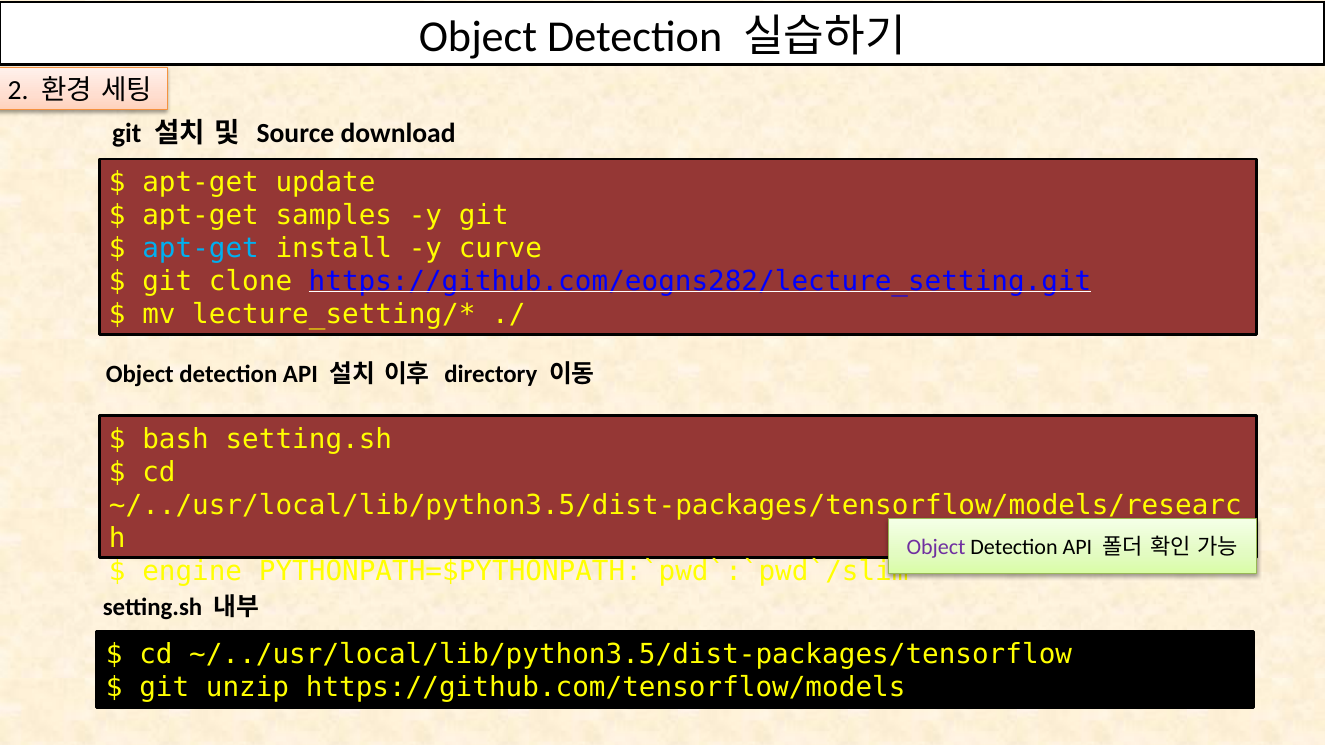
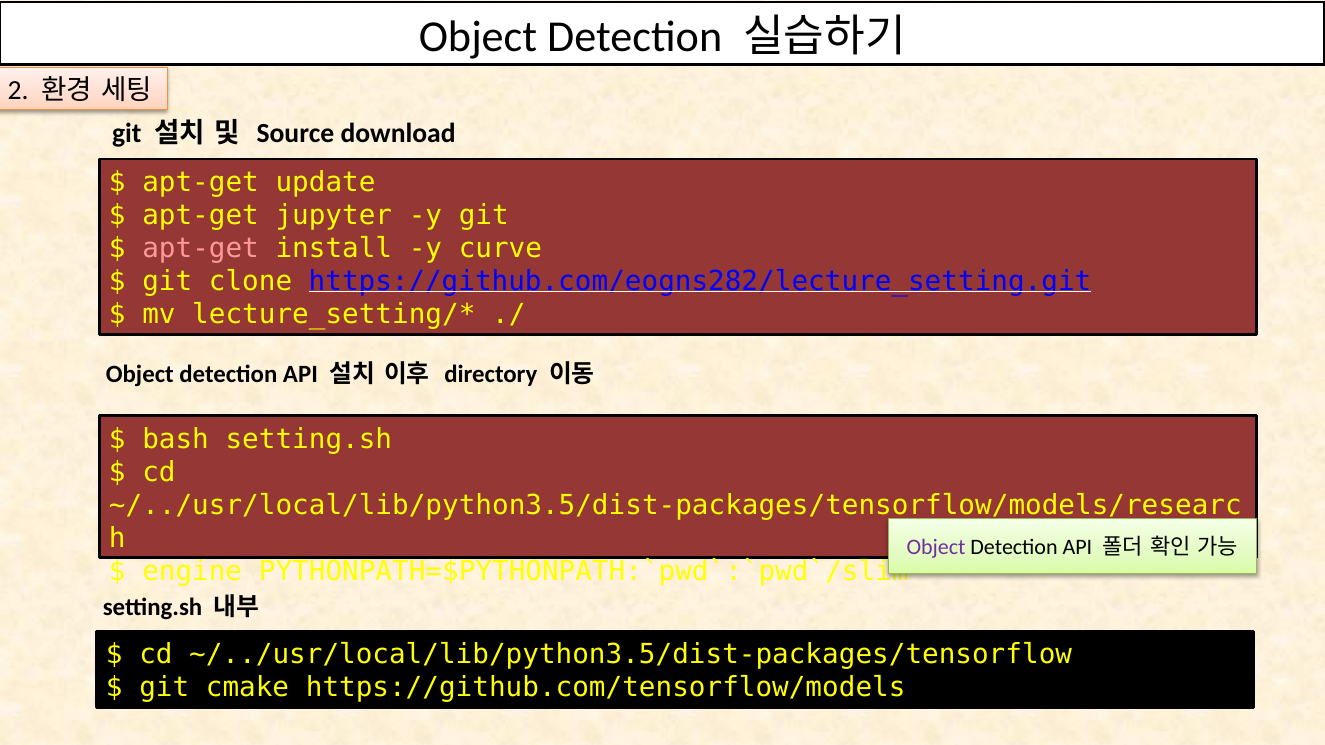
samples: samples -> jupyter
apt-get at (201, 249) colour: light blue -> pink
unzip: unzip -> cmake
